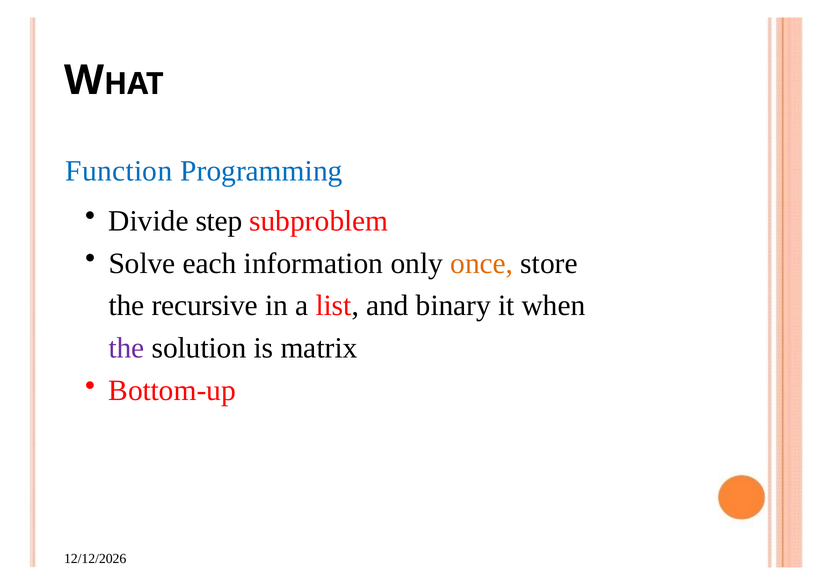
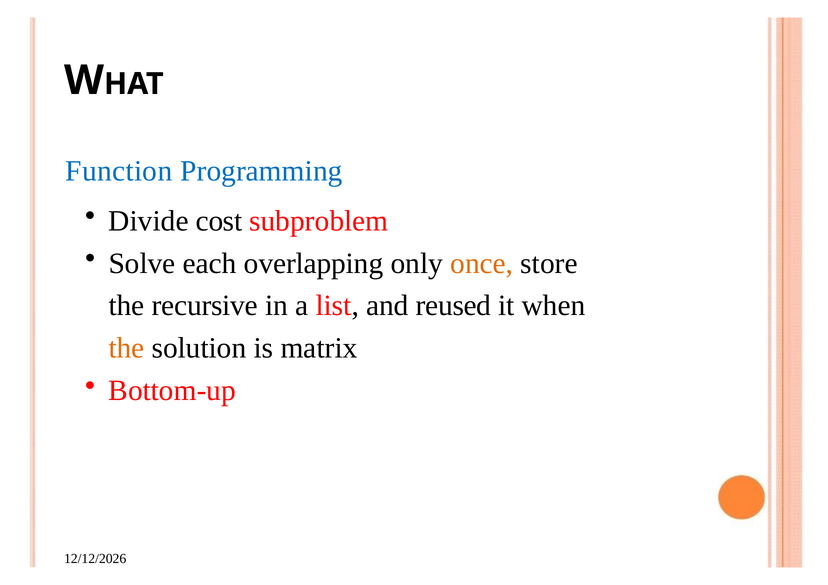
step: step -> cost
information: information -> overlapping
binary: binary -> reused
the at (127, 348) colour: purple -> orange
